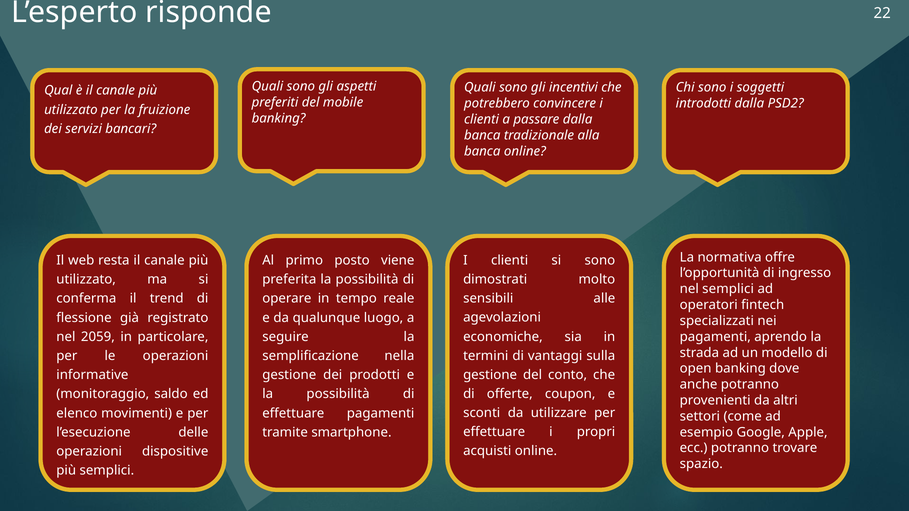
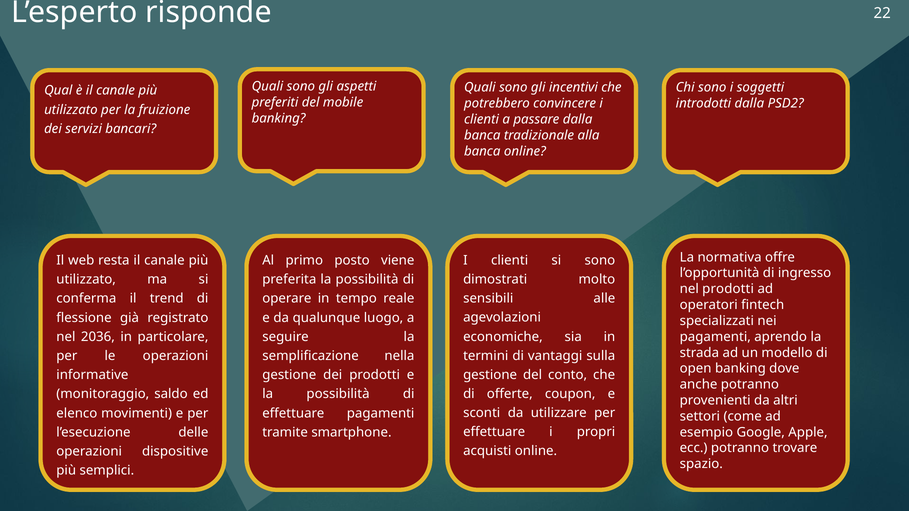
nel semplici: semplici -> prodotti
2059: 2059 -> 2036
